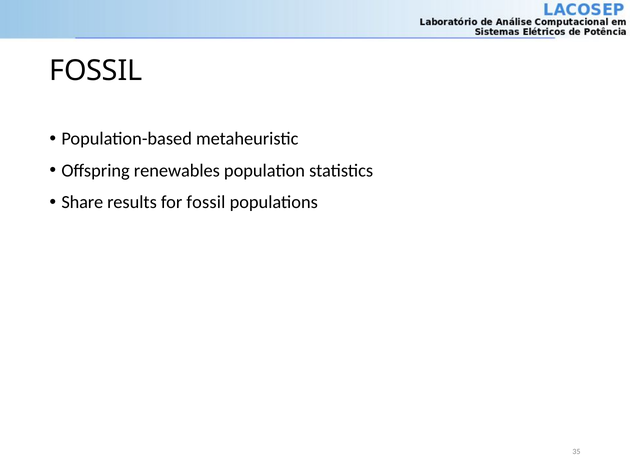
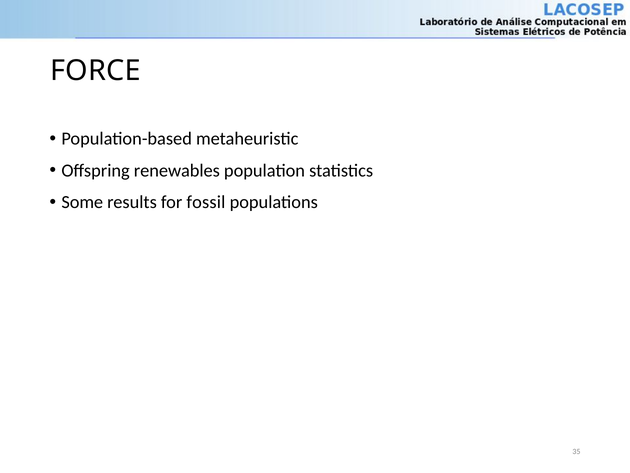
FOSSIL at (96, 71): FOSSIL -> FORCE
Share: Share -> Some
